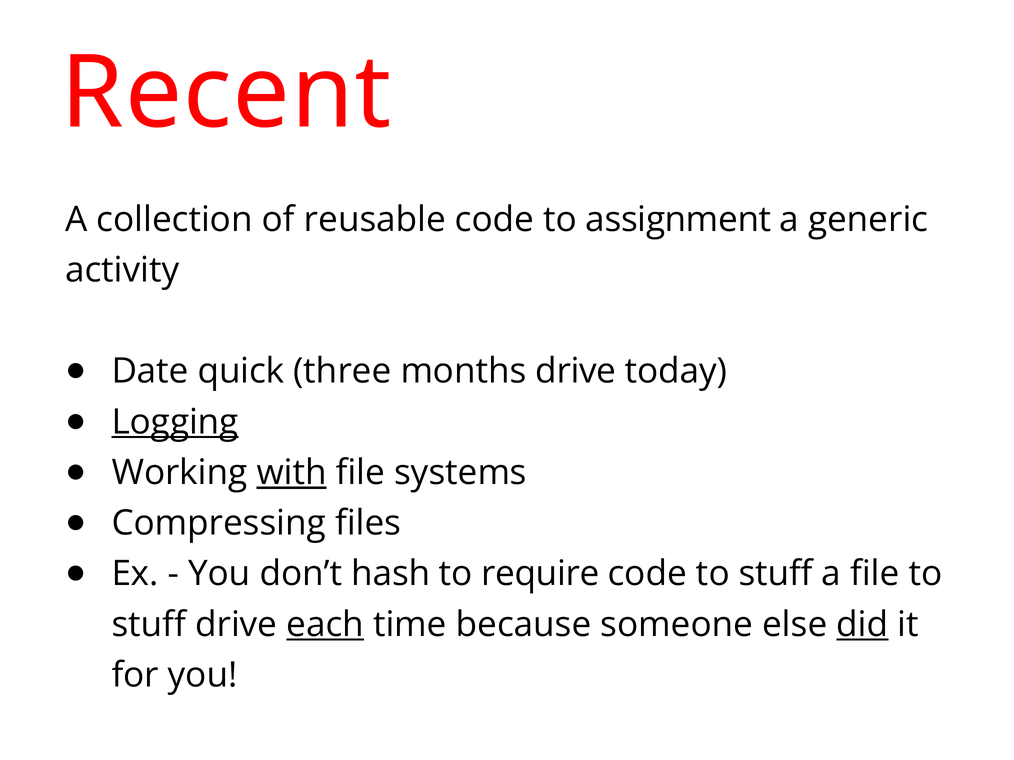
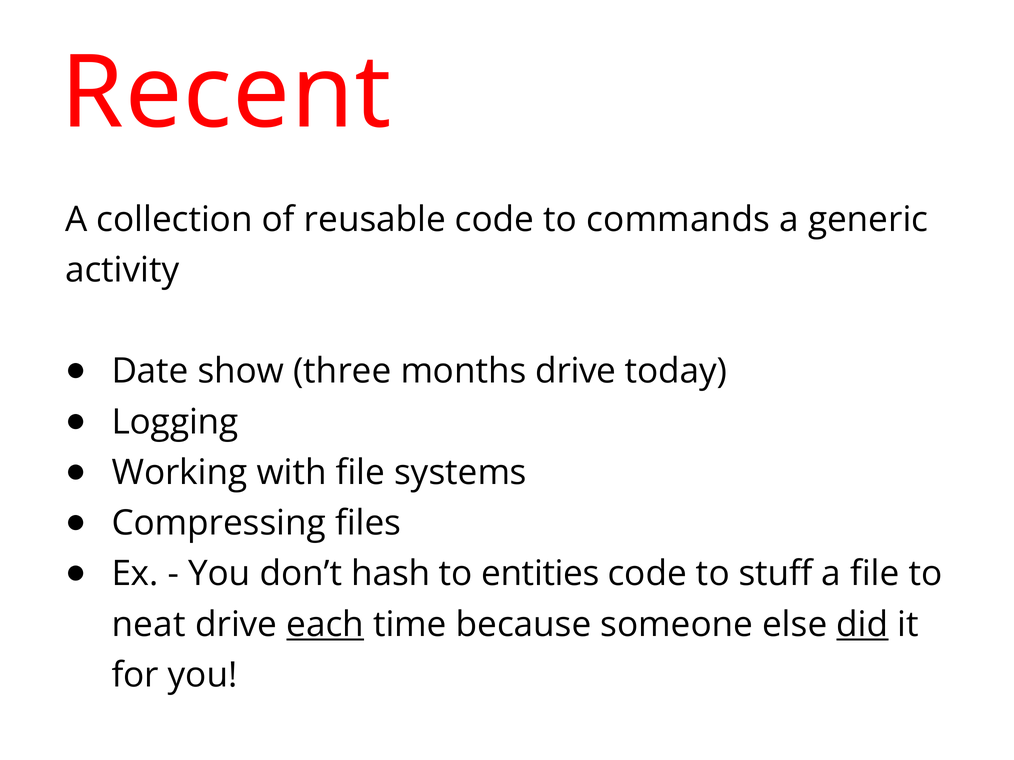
assignment: assignment -> commands
quick: quick -> show
Logging underline: present -> none
with underline: present -> none
require: require -> entities
stuff at (149, 625): stuff -> neat
